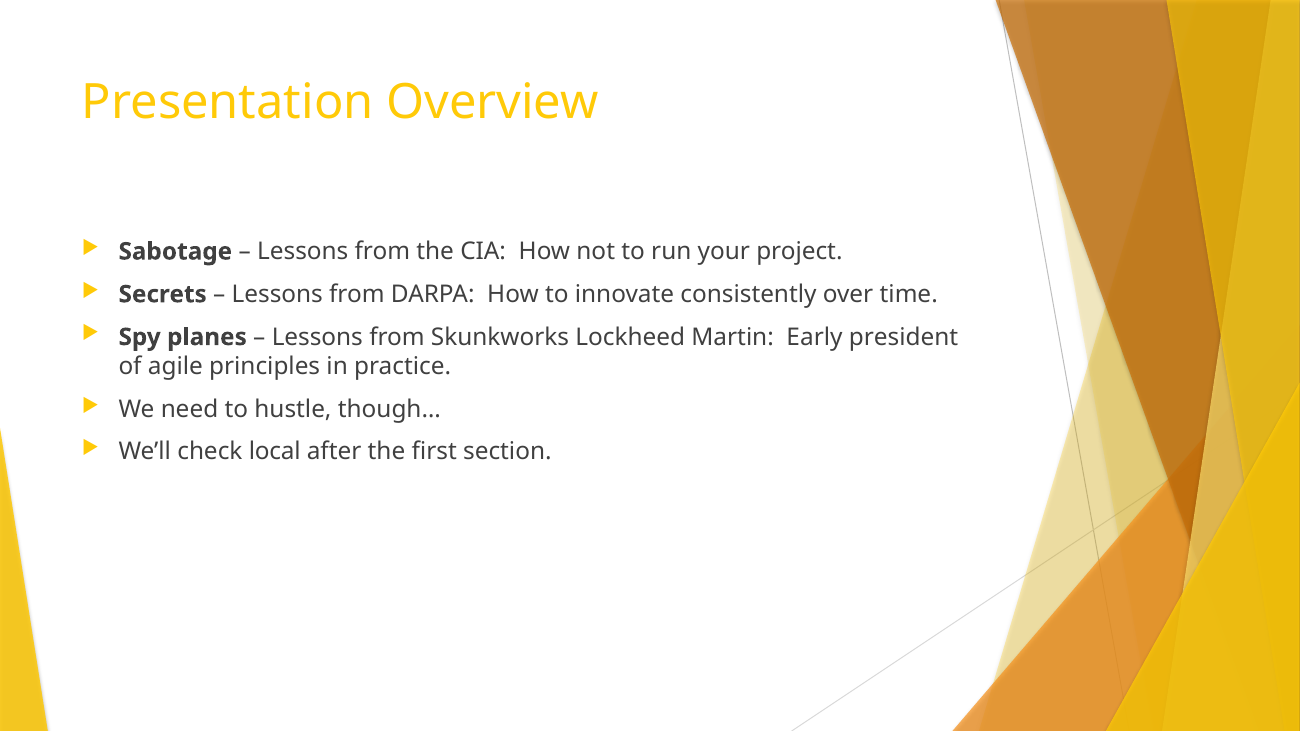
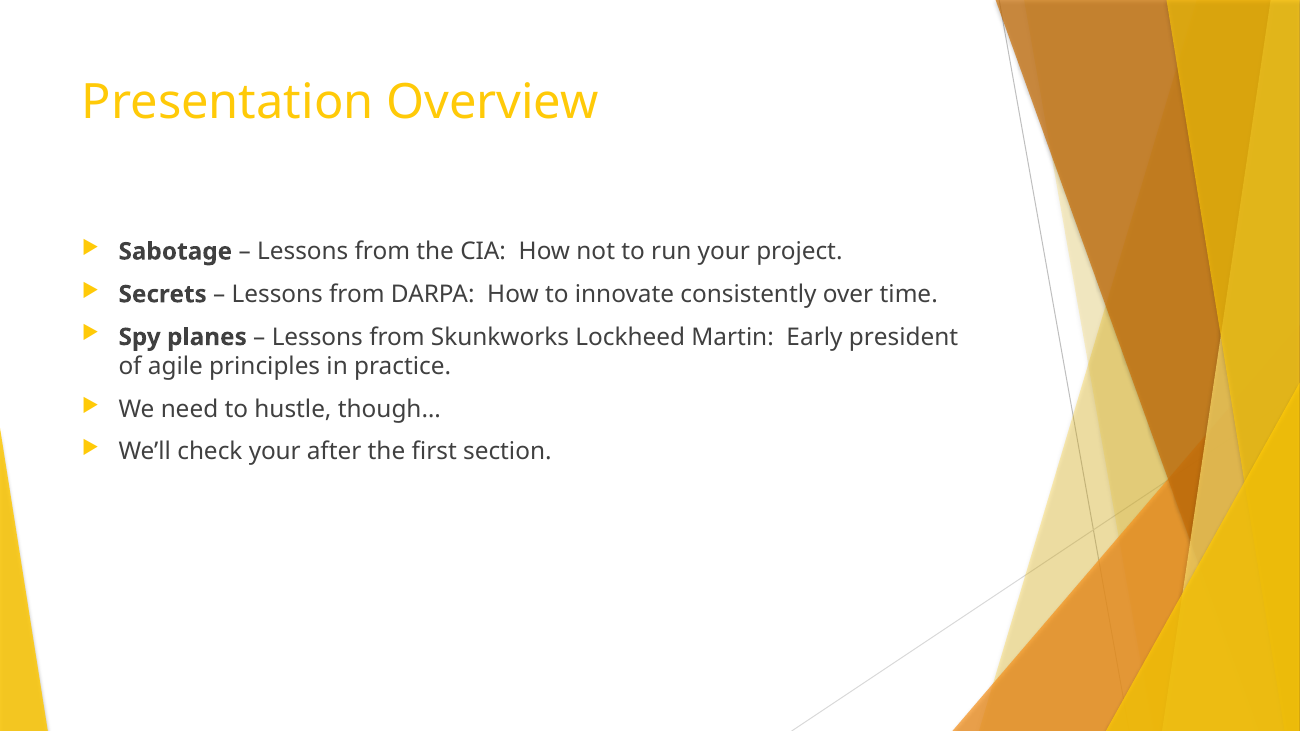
check local: local -> your
